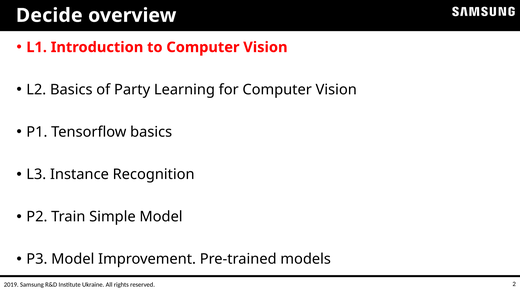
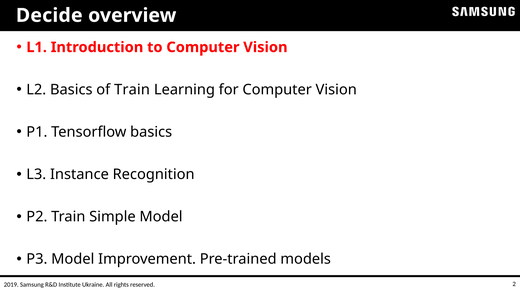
of Party: Party -> Train
